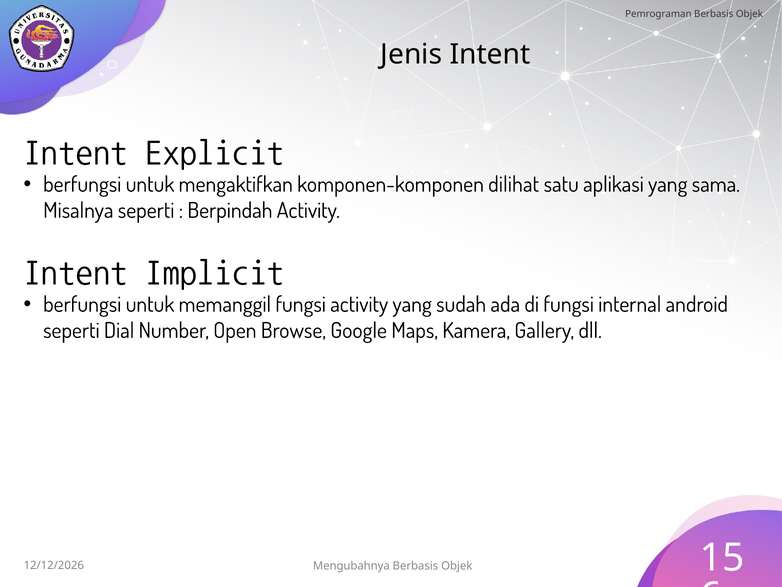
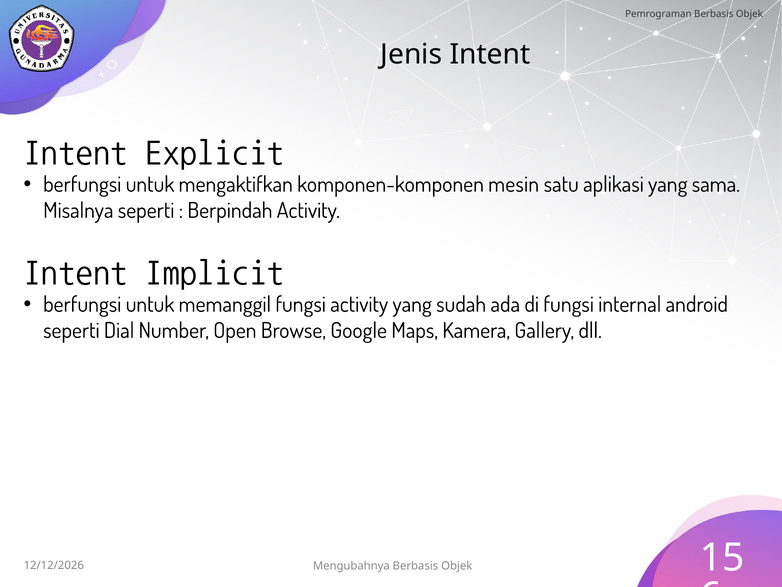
dilihat: dilihat -> mesin
